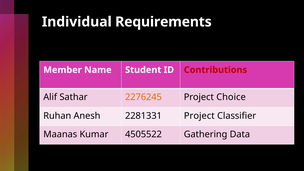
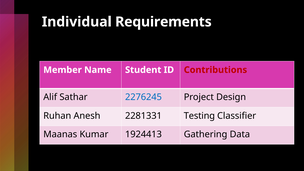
2276245 colour: orange -> blue
Choice: Choice -> Design
2281331 Project: Project -> Testing
4505522: 4505522 -> 1924413
